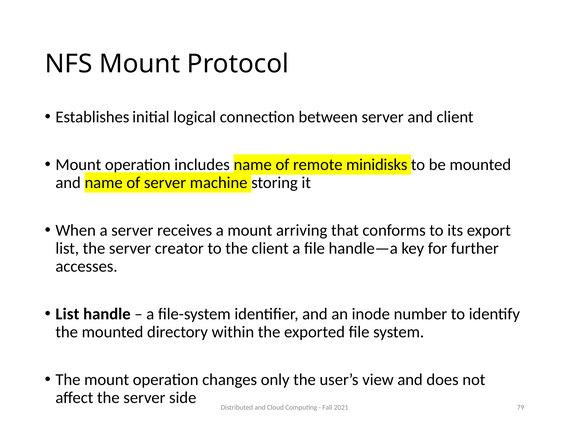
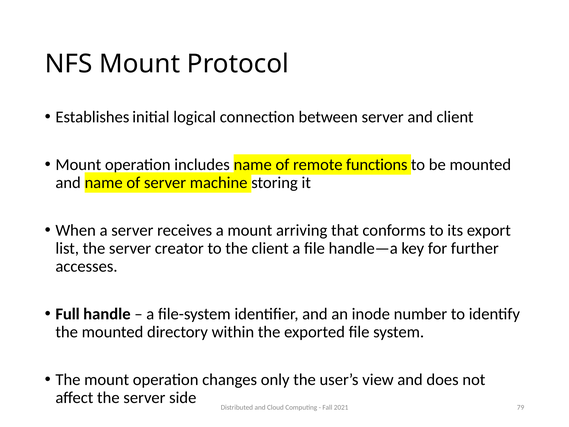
minidisks: minidisks -> functions
List at (67, 314): List -> Full
